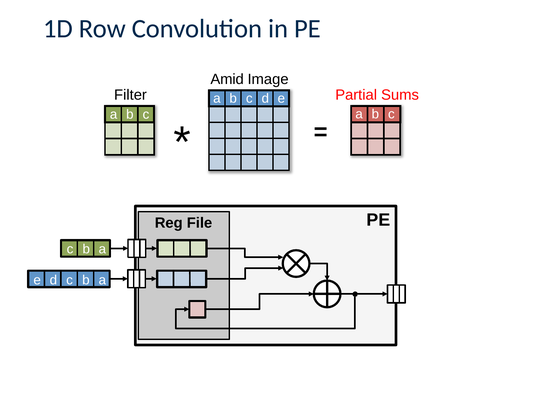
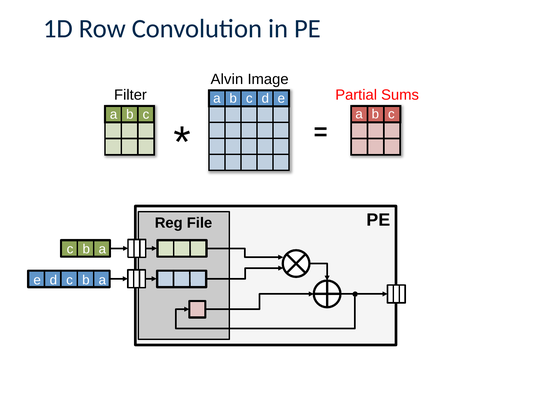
Amid: Amid -> Alvin
